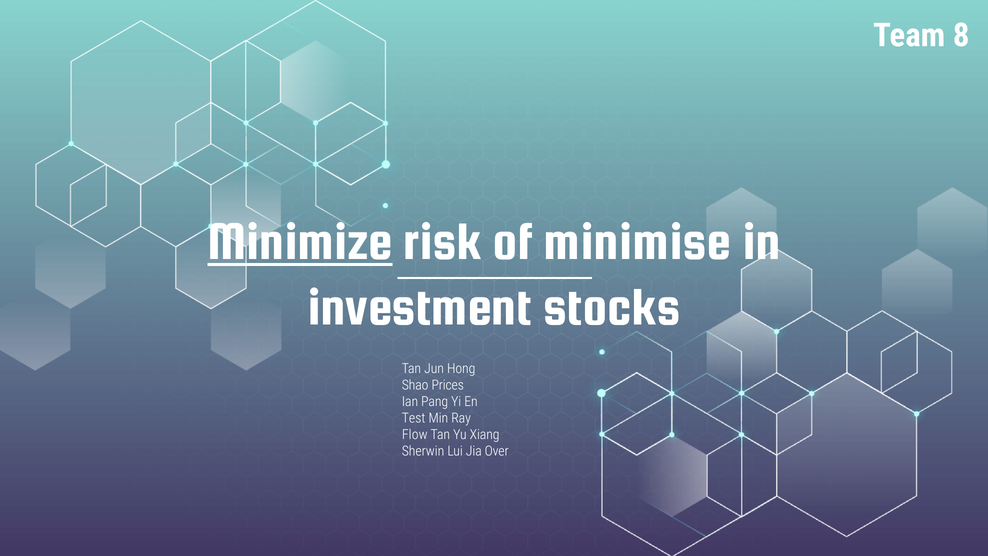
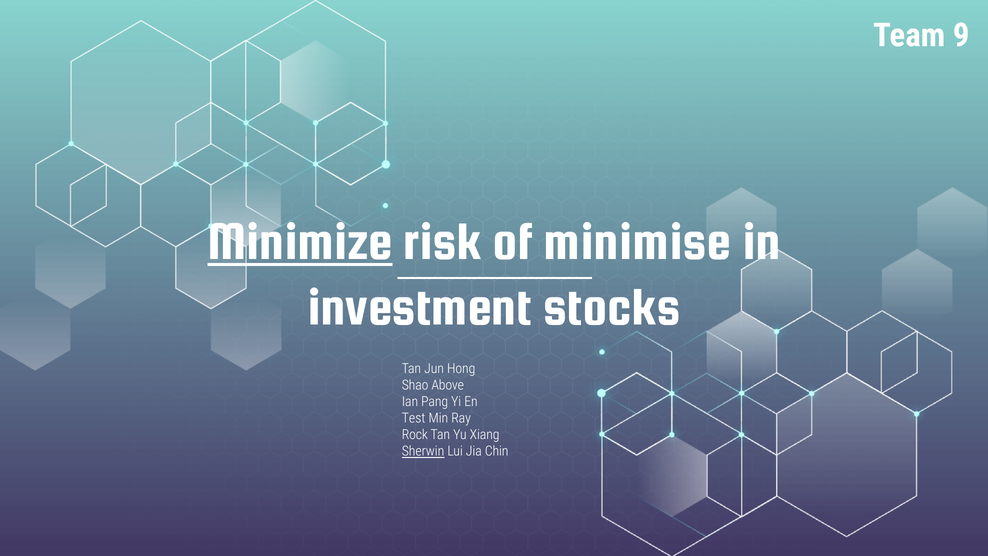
8: 8 -> 9
Prices: Prices -> Above
Flow: Flow -> Rock
Sherwin underline: none -> present
Over: Over -> Chin
